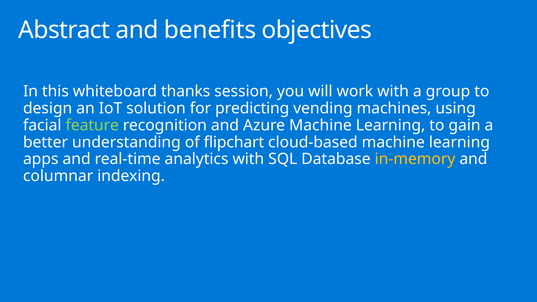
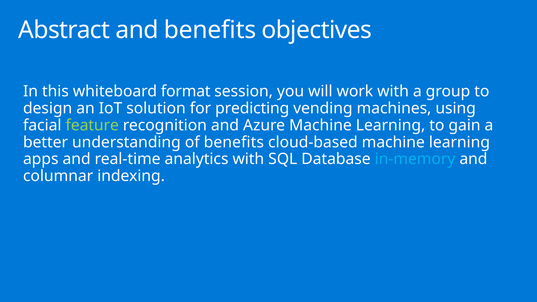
thanks: thanks -> format
of flipchart: flipchart -> benefits
in-memory colour: yellow -> light blue
